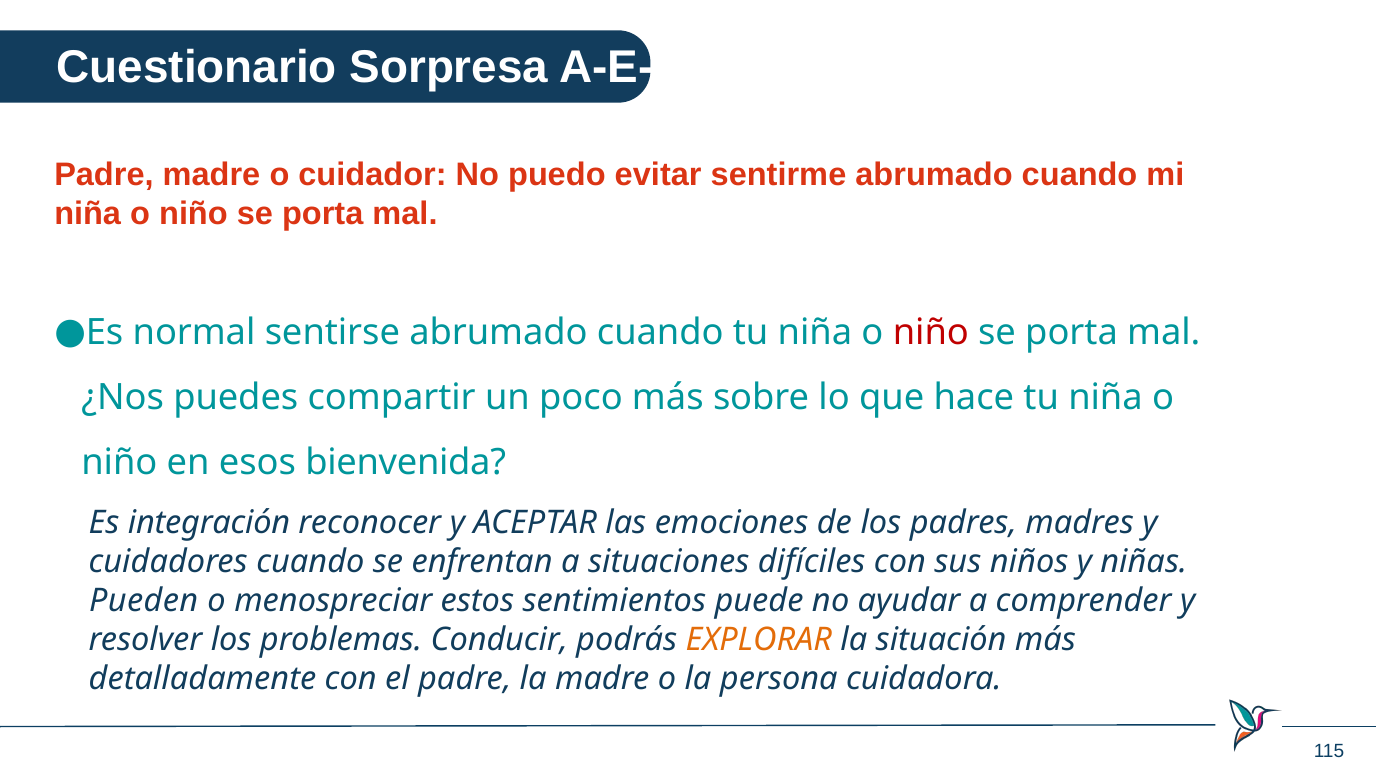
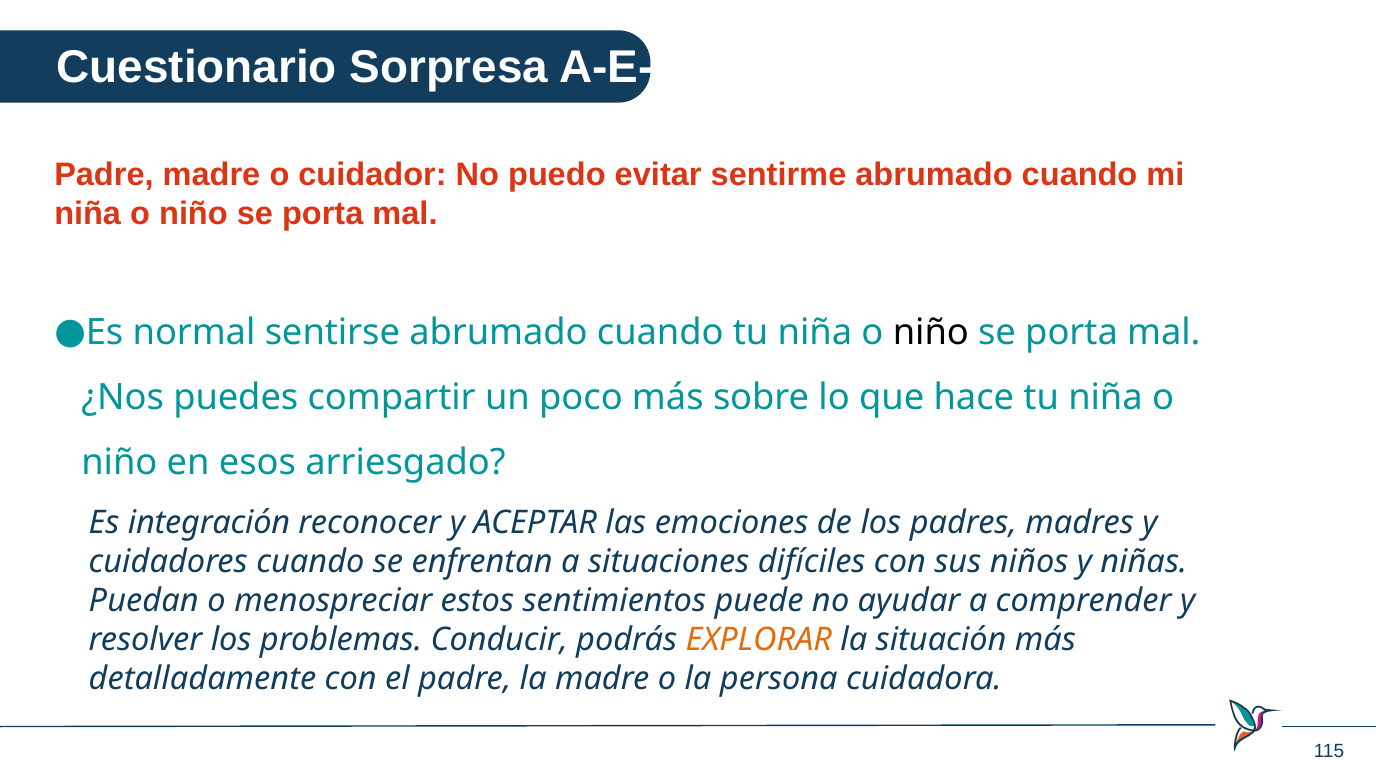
niño at (931, 332) colour: red -> black
bienvenida: bienvenida -> arriesgado
Pueden: Pueden -> Puedan
